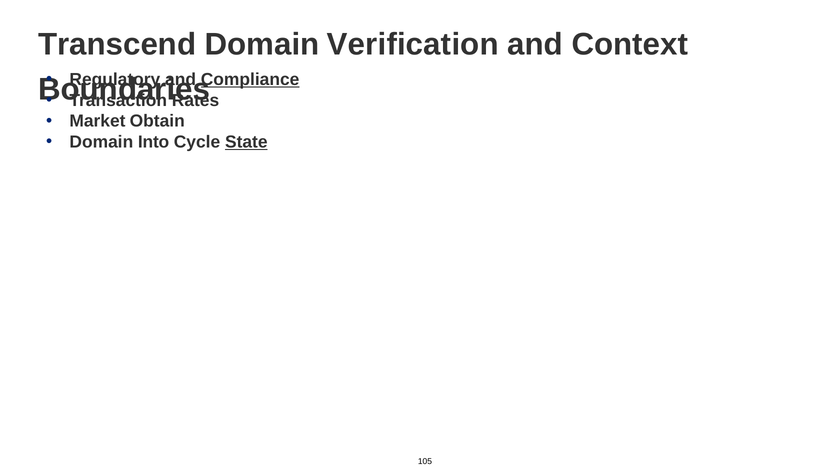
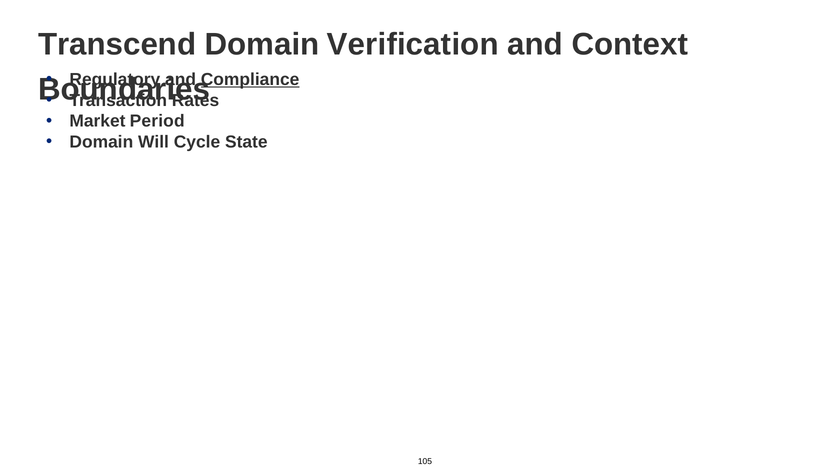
Obtain: Obtain -> Period
Into: Into -> Will
State underline: present -> none
